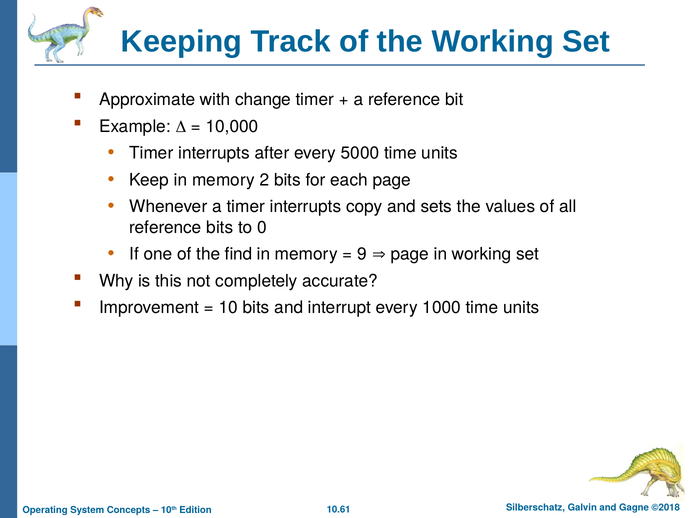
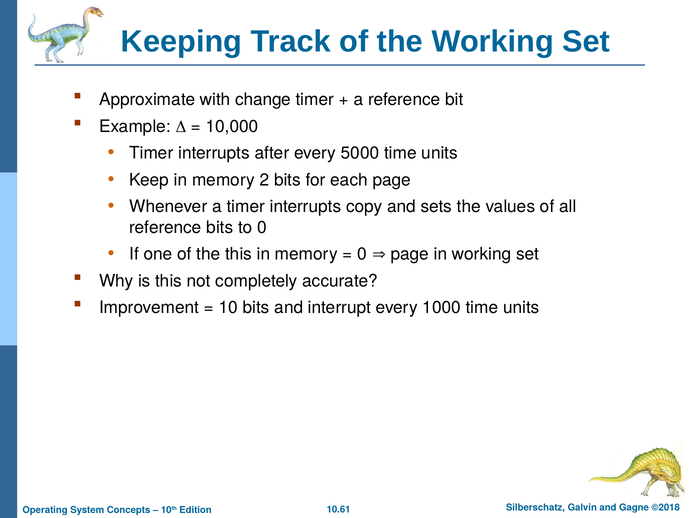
the find: find -> this
9 at (362, 254): 9 -> 0
